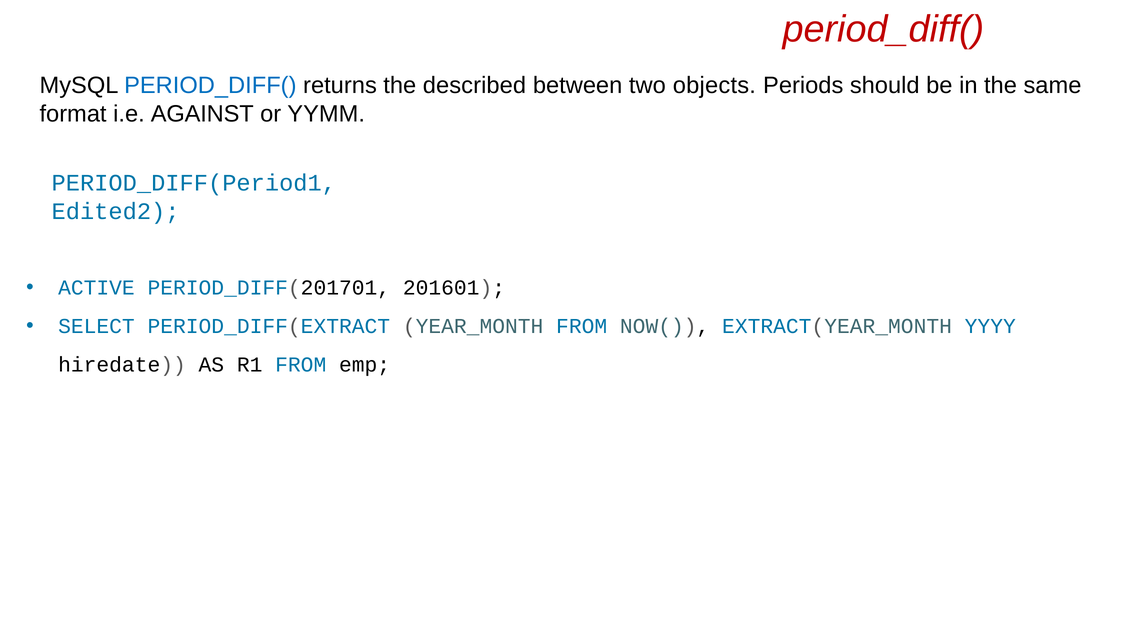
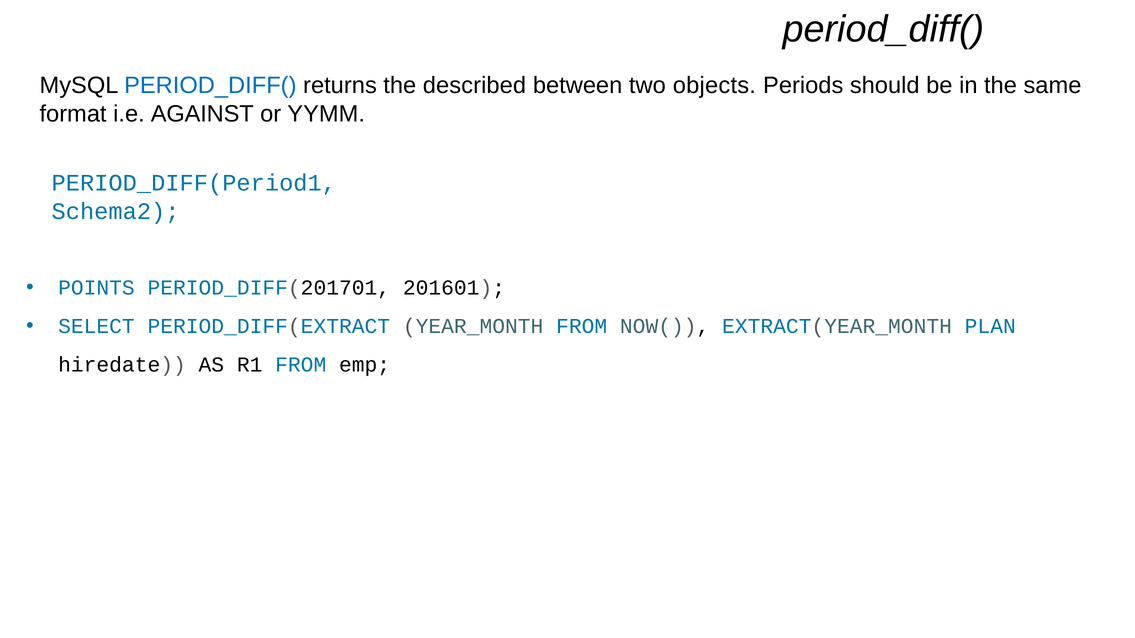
period_diff( at (884, 30) colour: red -> black
Edited2: Edited2 -> Schema2
ACTIVE: ACTIVE -> POINTS
YYYY: YYYY -> PLAN
